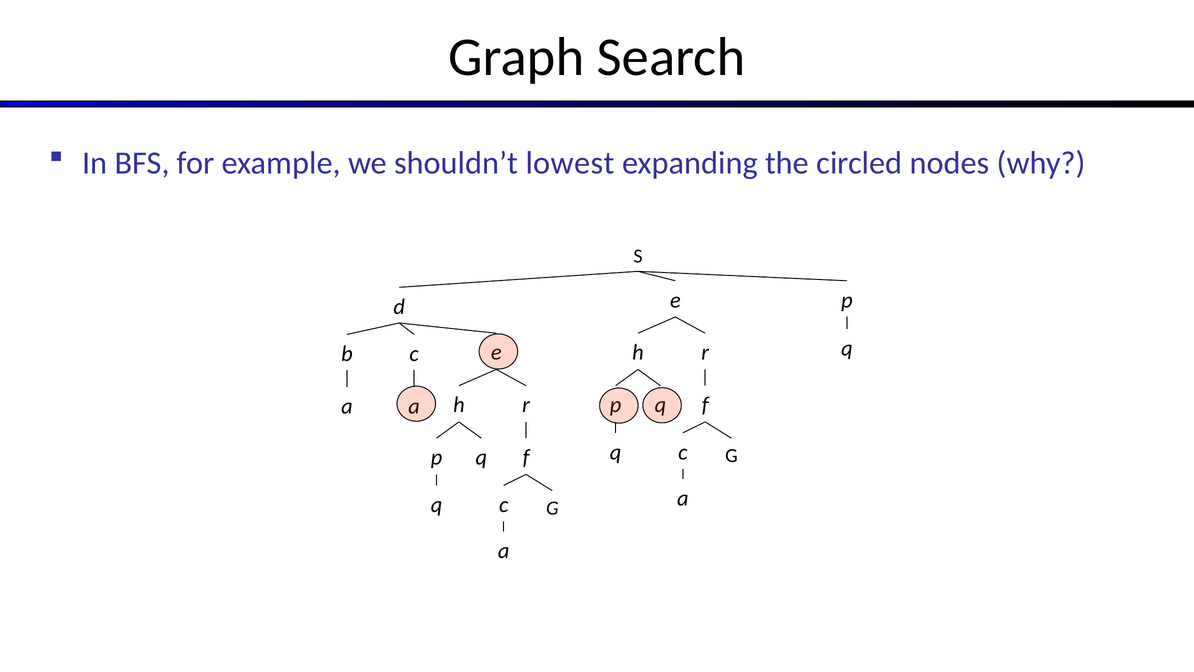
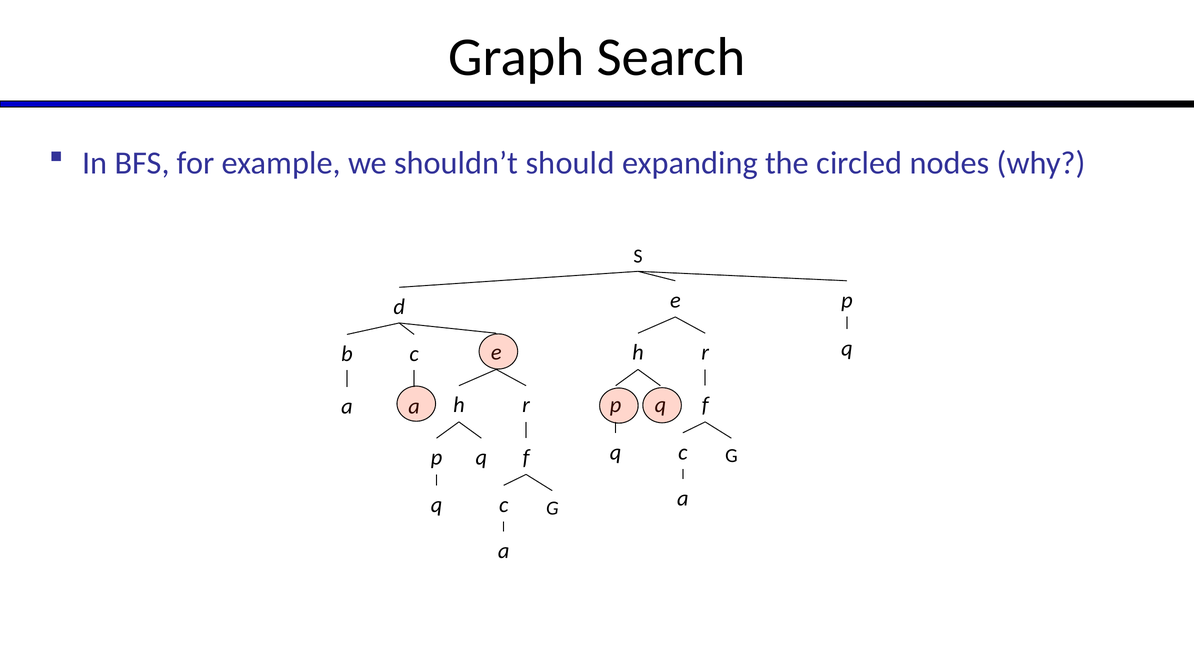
lowest: lowest -> should
